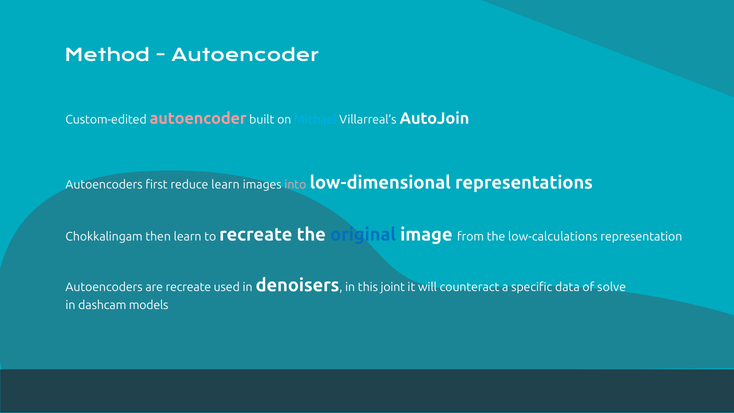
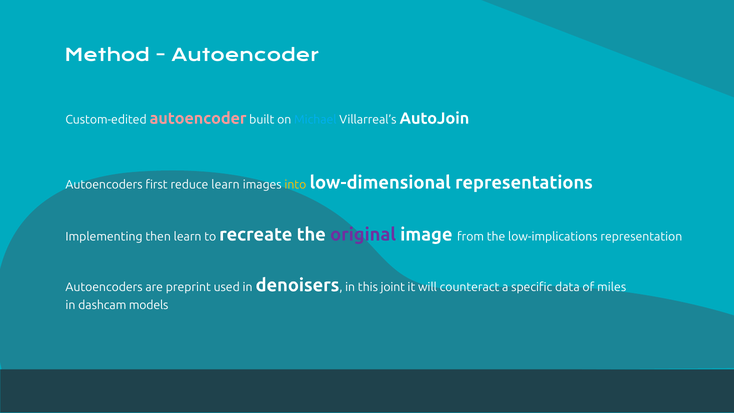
into colour: pink -> yellow
Chokkalingam: Chokkalingam -> Implementing
original colour: blue -> purple
low-calculations: low-calculations -> low-implications
are recreate: recreate -> preprint
solve: solve -> miles
